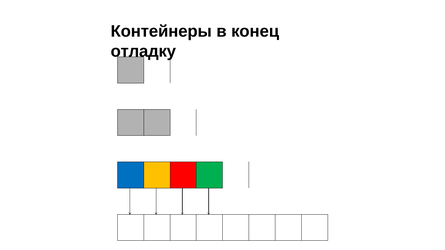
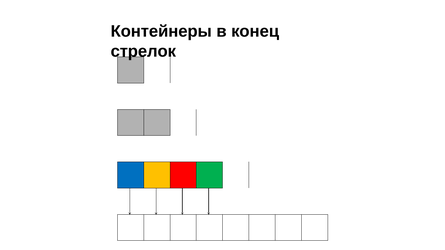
отладку: отладку -> стрелок
